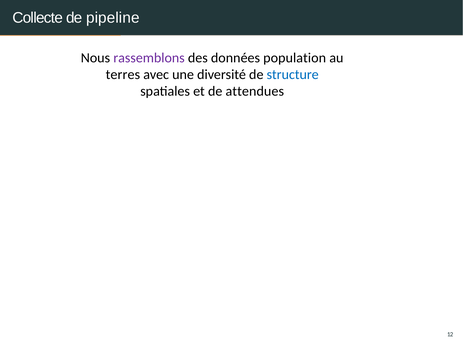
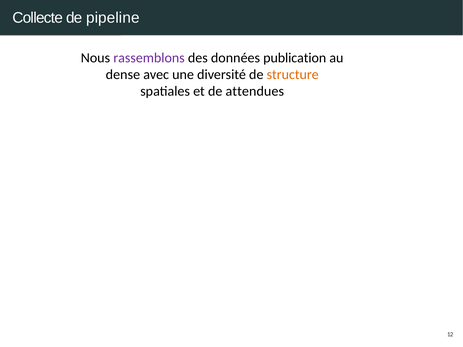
population: population -> publication
terres: terres -> dense
structure colour: blue -> orange
